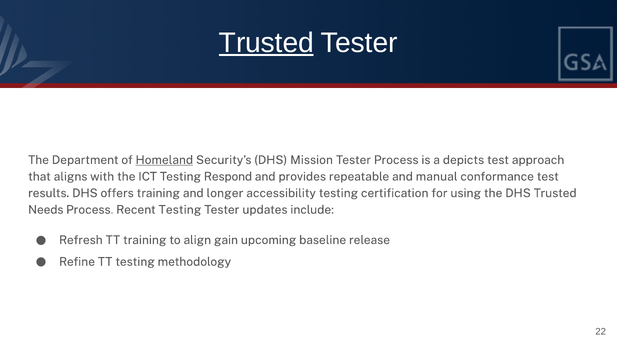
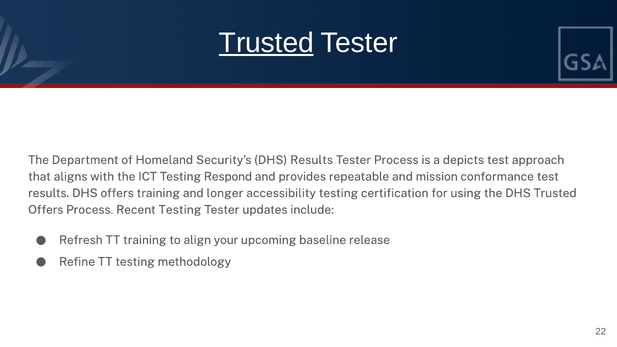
Homeland underline: present -> none
DHS Mission: Mission -> Results
manual: manual -> mission
Needs at (46, 210): Needs -> Offers
gain: gain -> your
